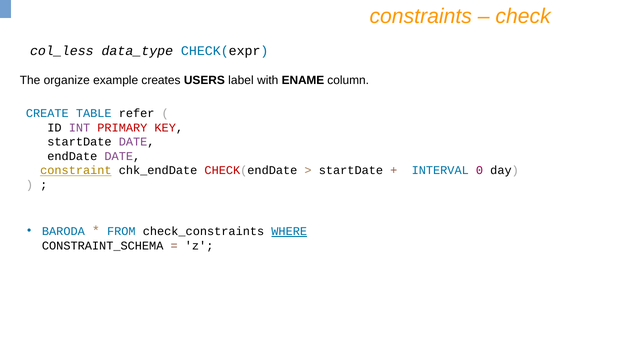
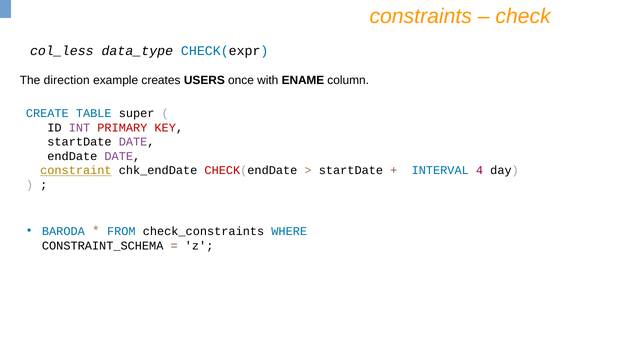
organize: organize -> direction
label: label -> once
refer: refer -> super
0: 0 -> 4
WHERE underline: present -> none
